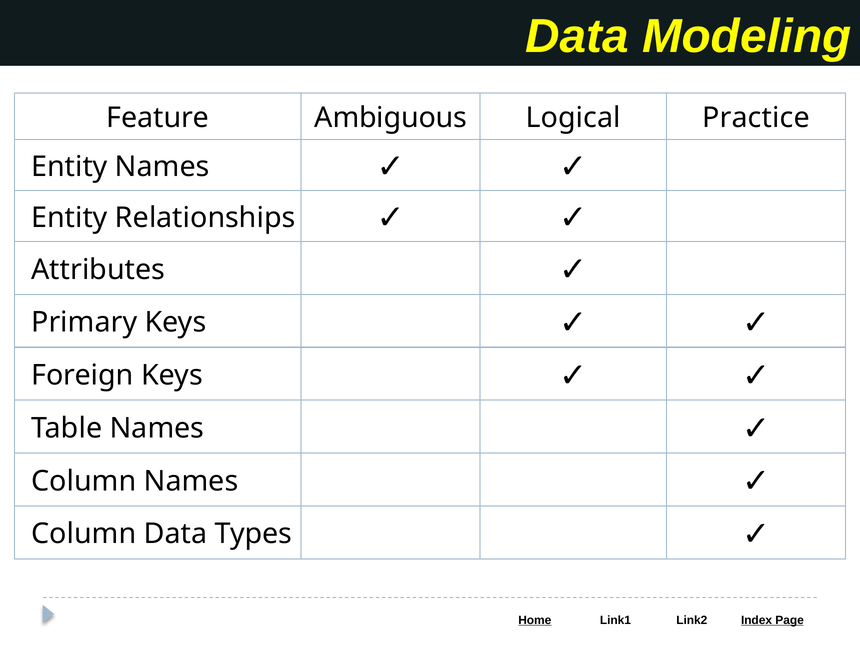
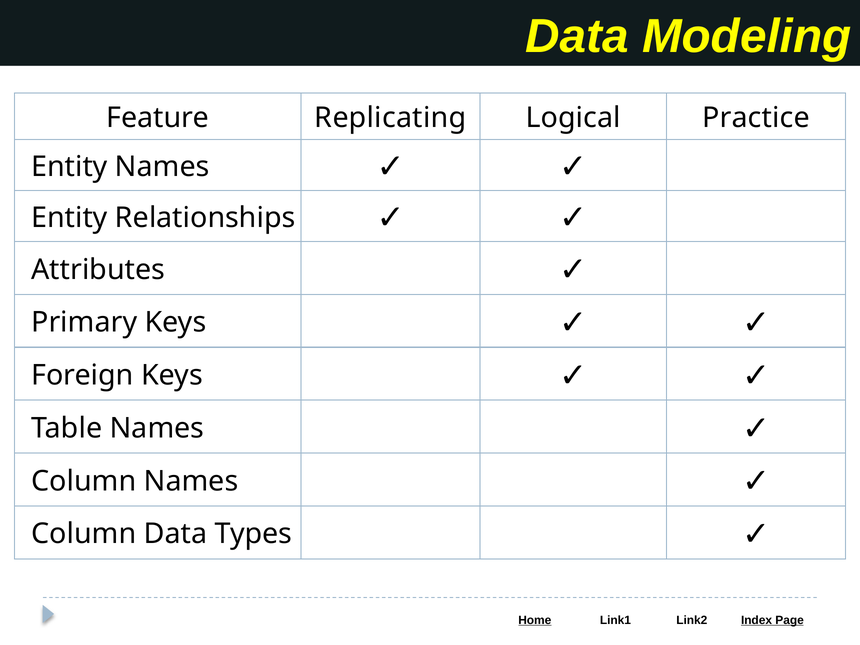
Ambiguous: Ambiguous -> Replicating
